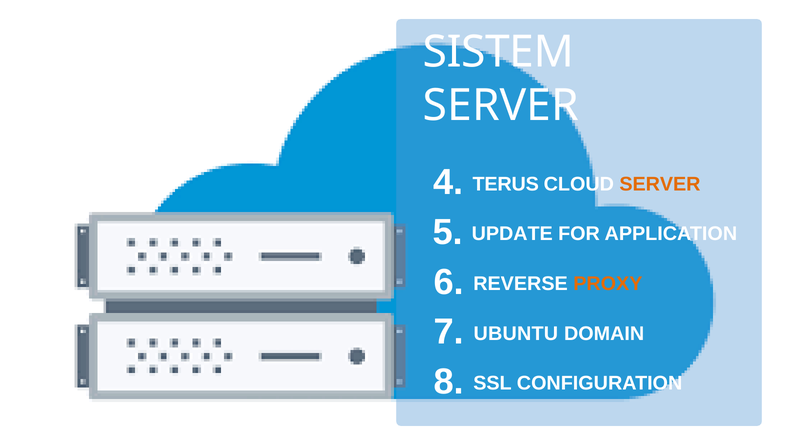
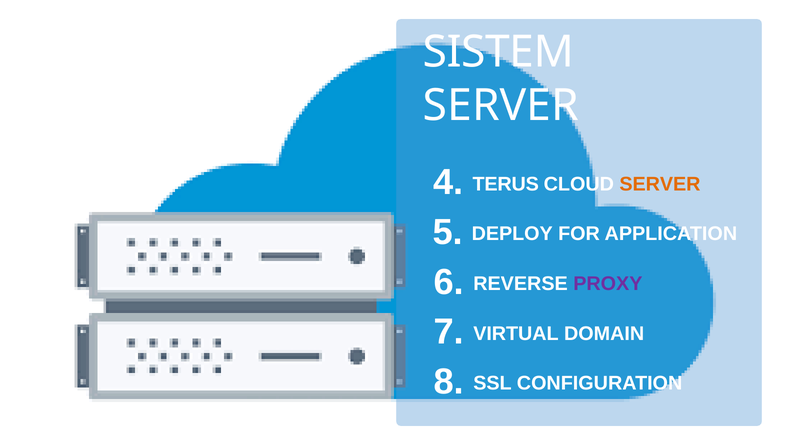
UPDATE: UPDATE -> DEPLOY
PROXY colour: orange -> purple
UBUNTU: UBUNTU -> VIRTUAL
